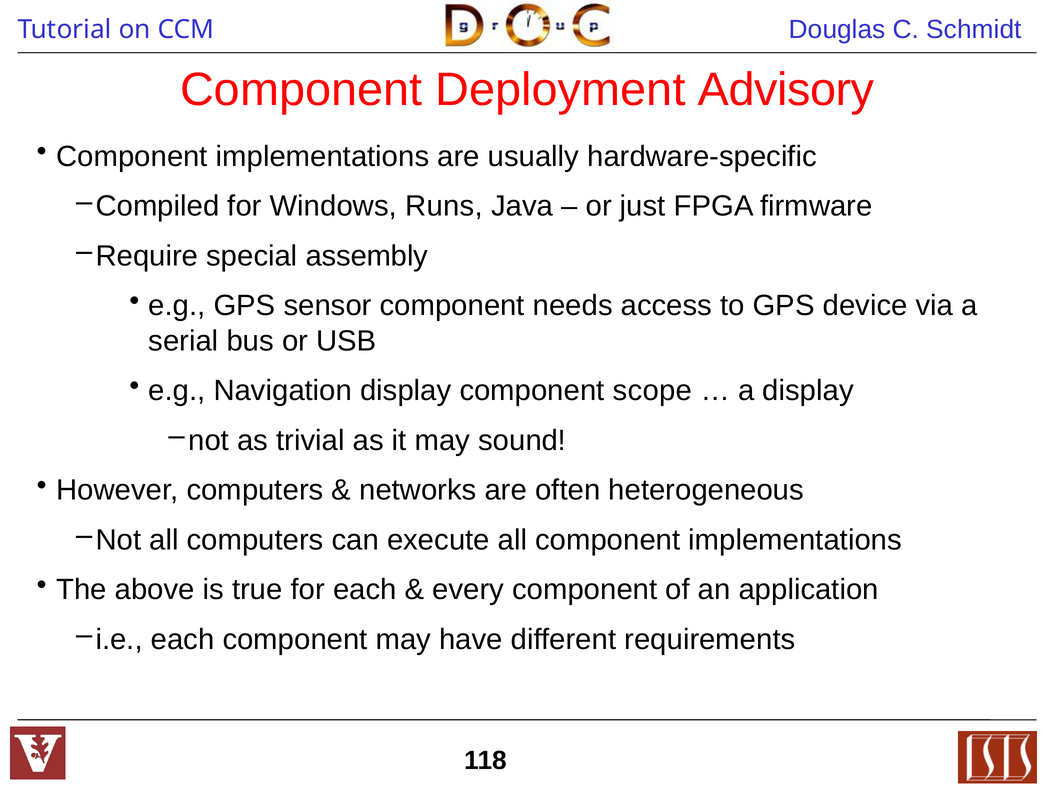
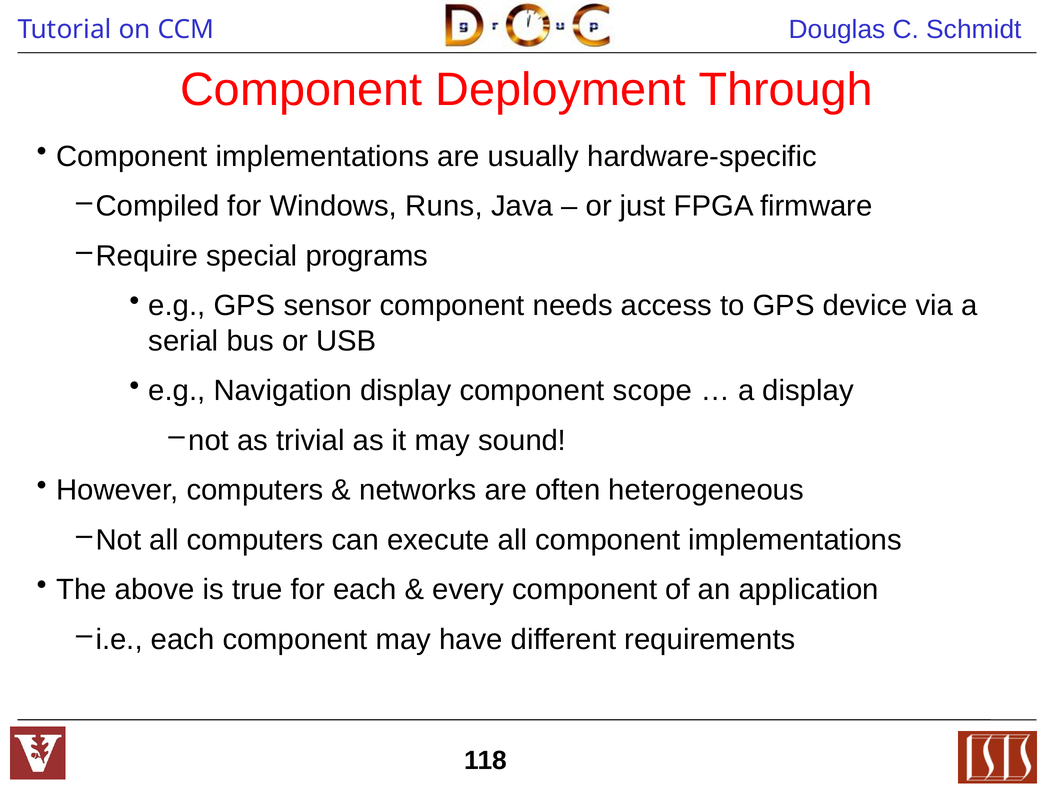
Advisory: Advisory -> Through
assembly: assembly -> programs
